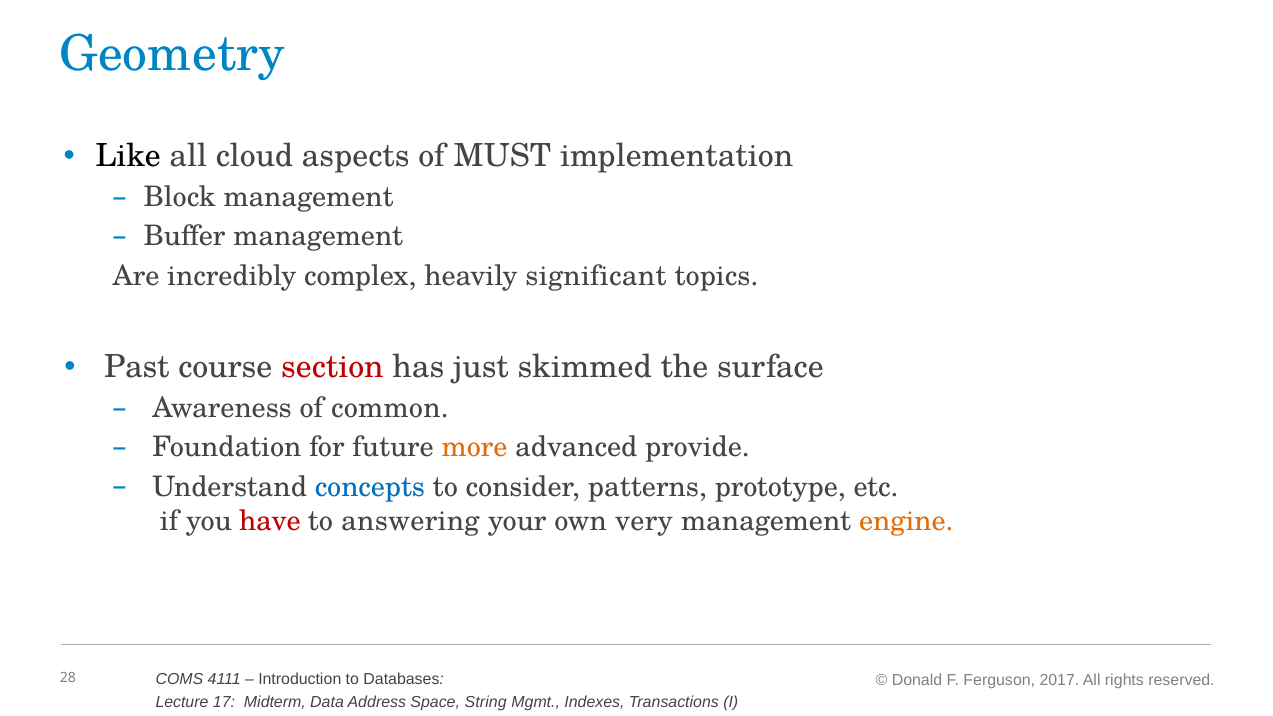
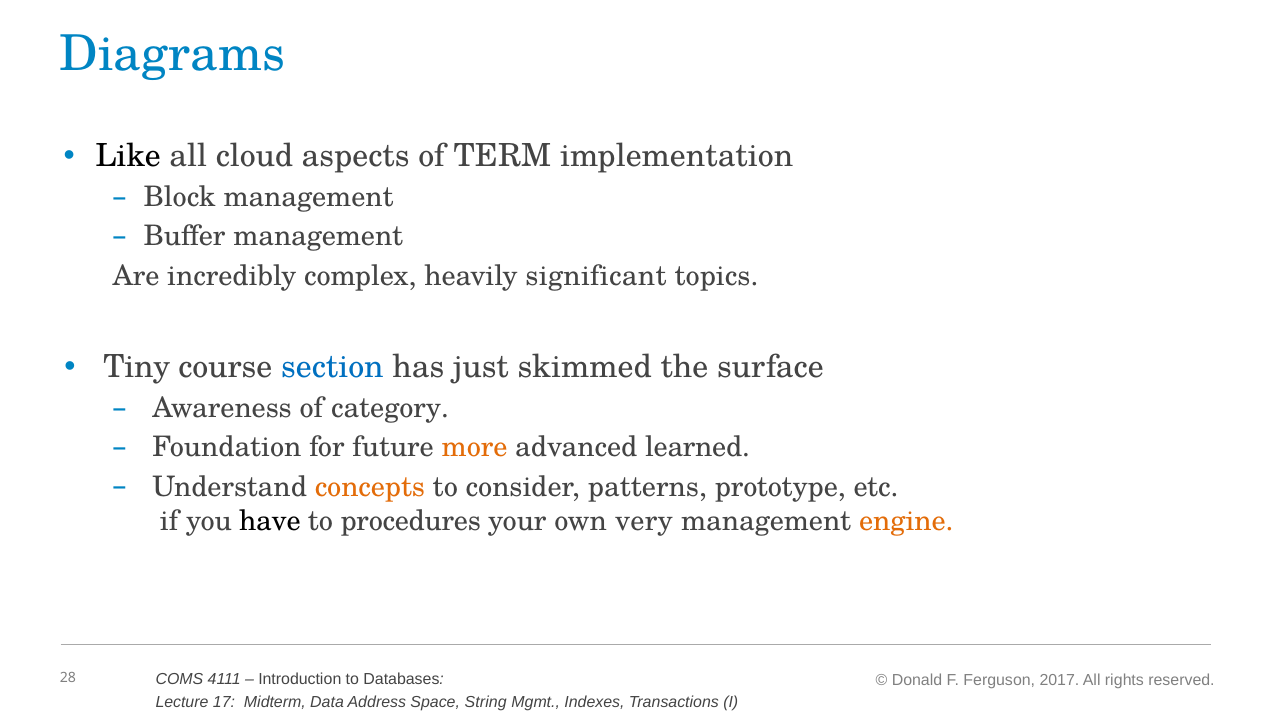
Geometry: Geometry -> Diagrams
MUST: MUST -> TERM
Past: Past -> Tiny
section colour: red -> blue
common: common -> category
provide: provide -> learned
concepts colour: blue -> orange
have colour: red -> black
answering: answering -> procedures
